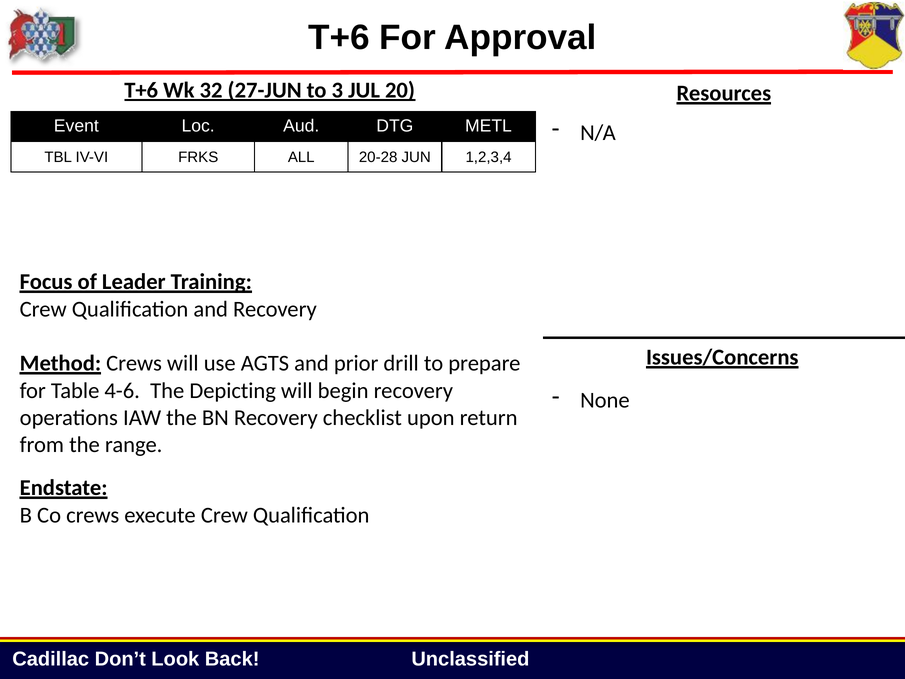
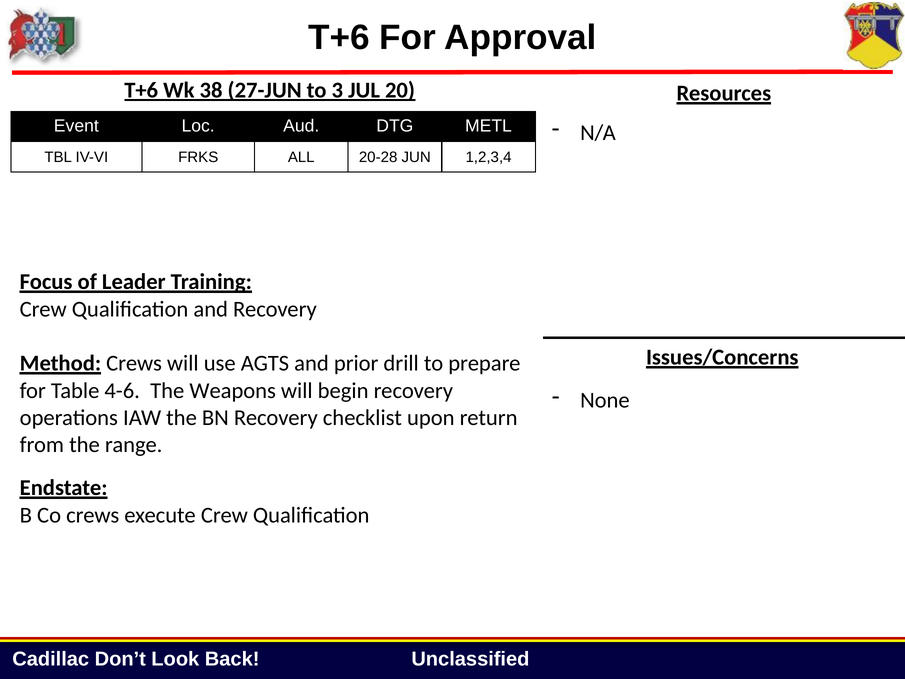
32: 32 -> 38
Depicting: Depicting -> Weapons
